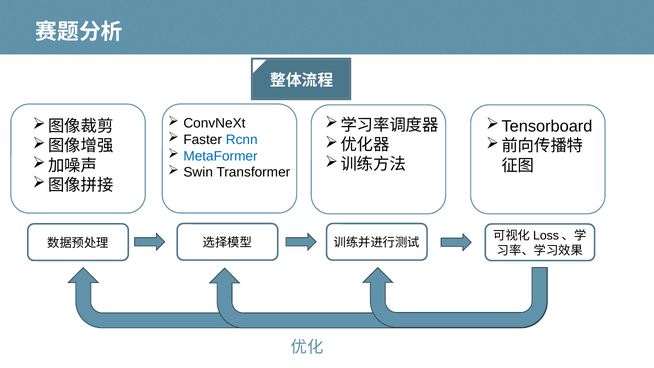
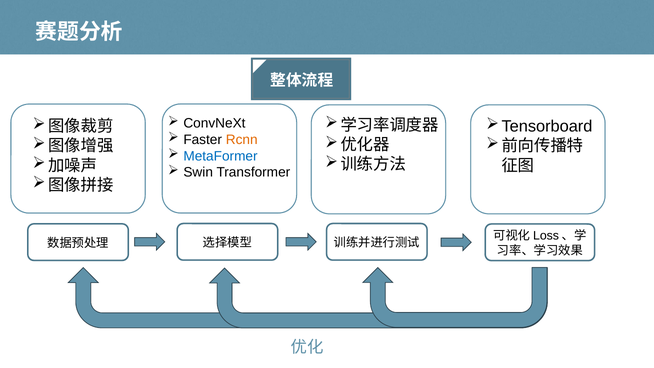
Rcnn colour: blue -> orange
